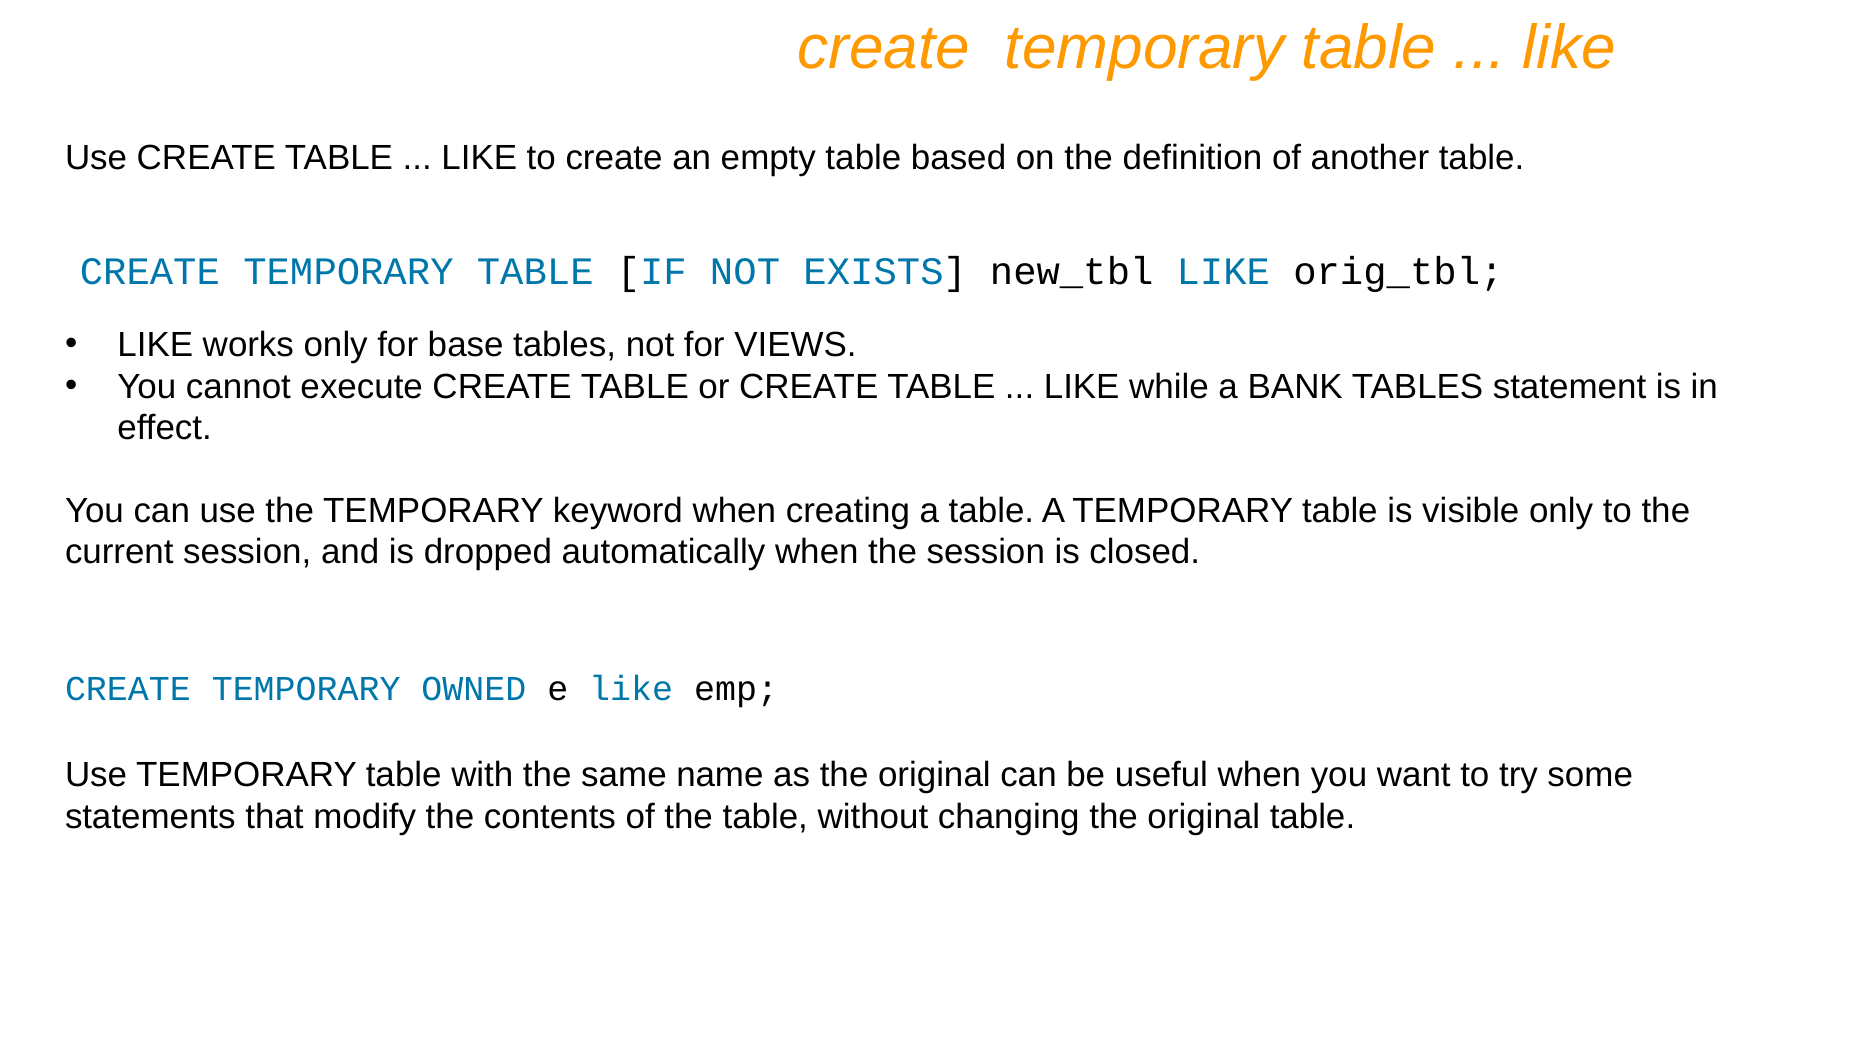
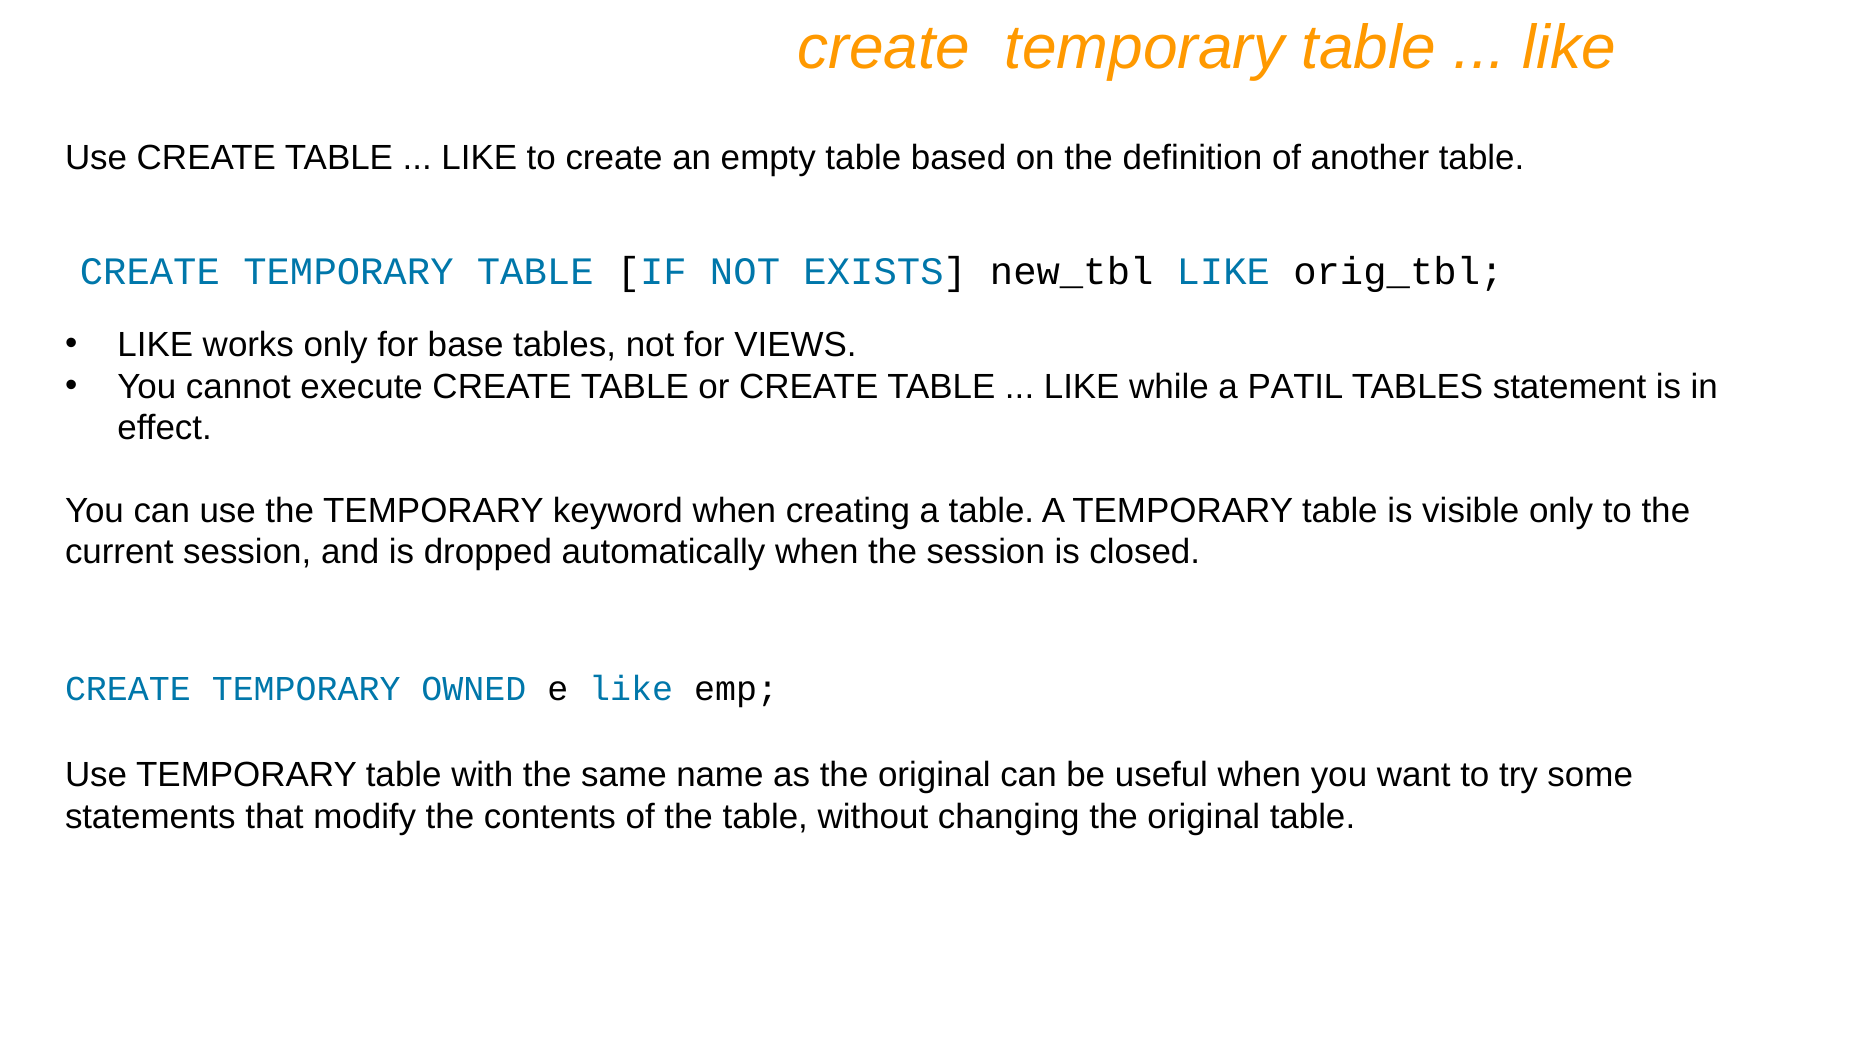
BANK: BANK -> PATIL
